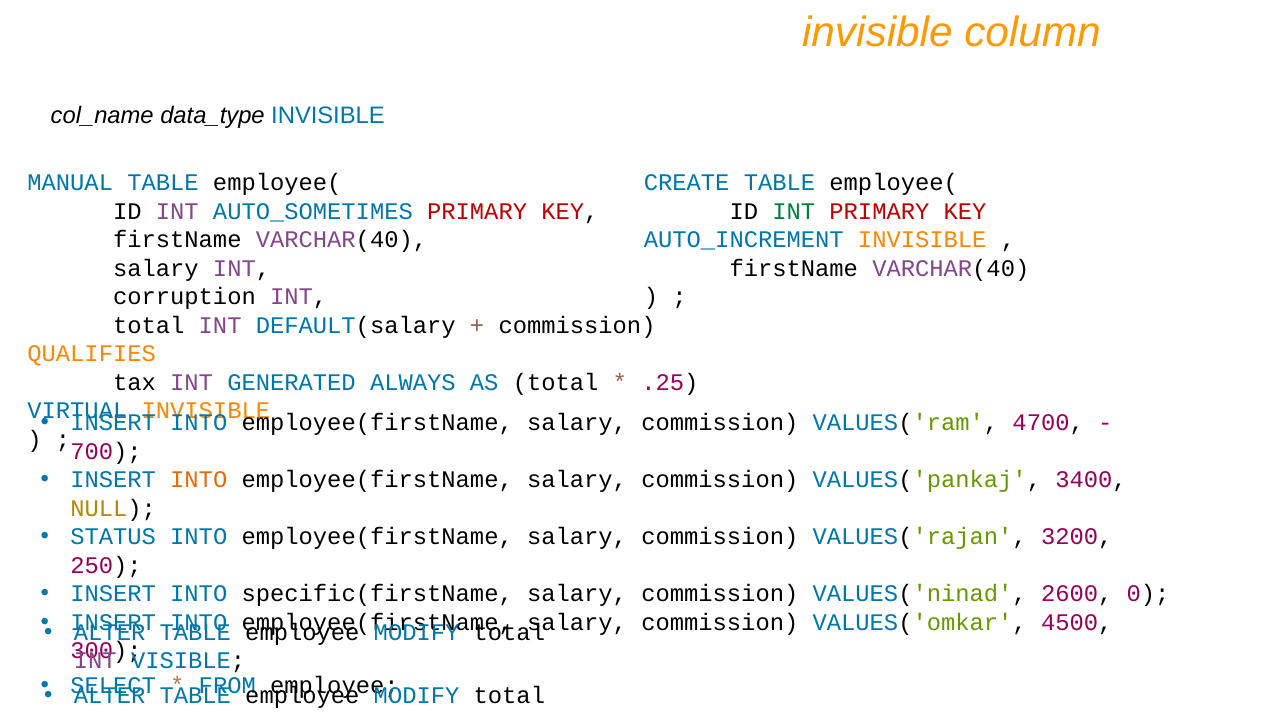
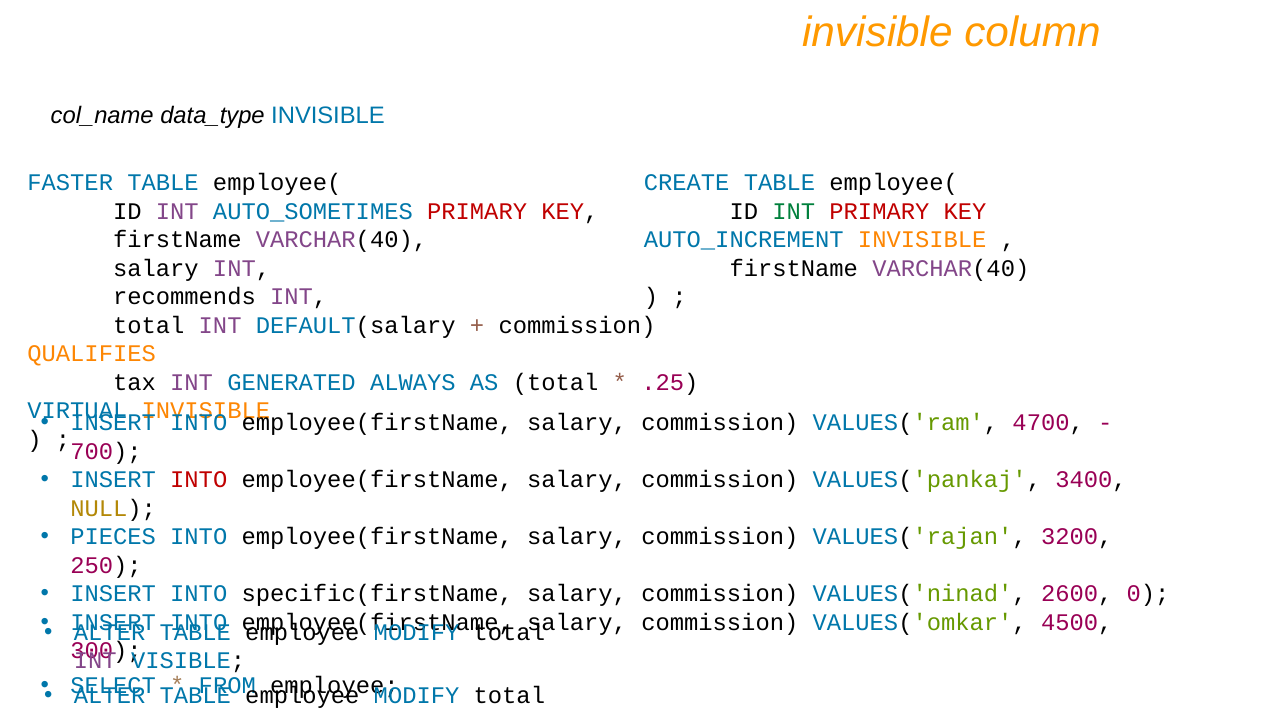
MANUAL: MANUAL -> FASTER
corruption: corruption -> recommends
INTO at (199, 480) colour: orange -> red
STATUS: STATUS -> PIECES
